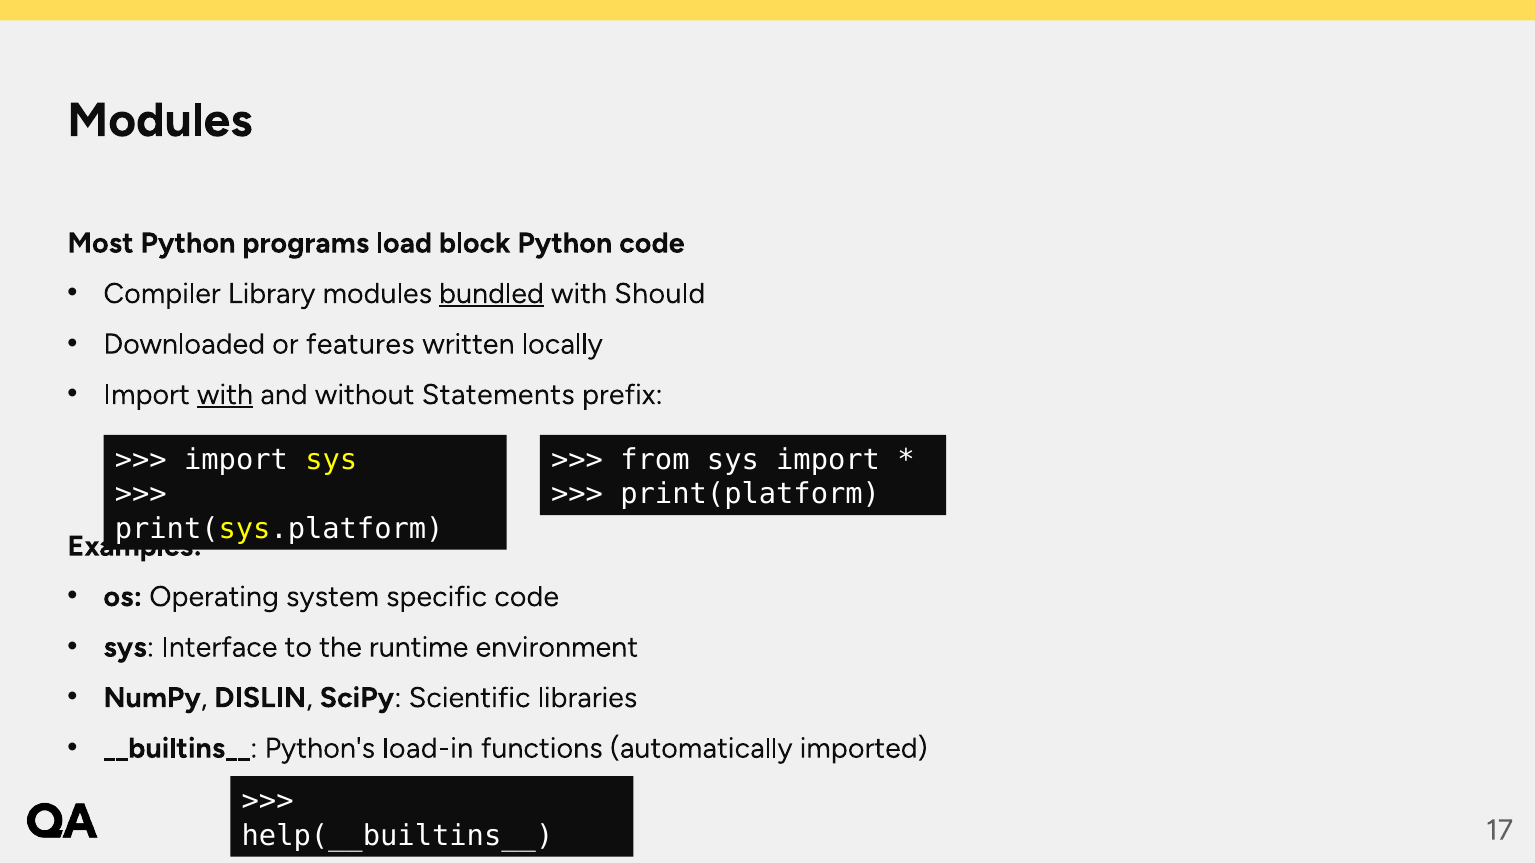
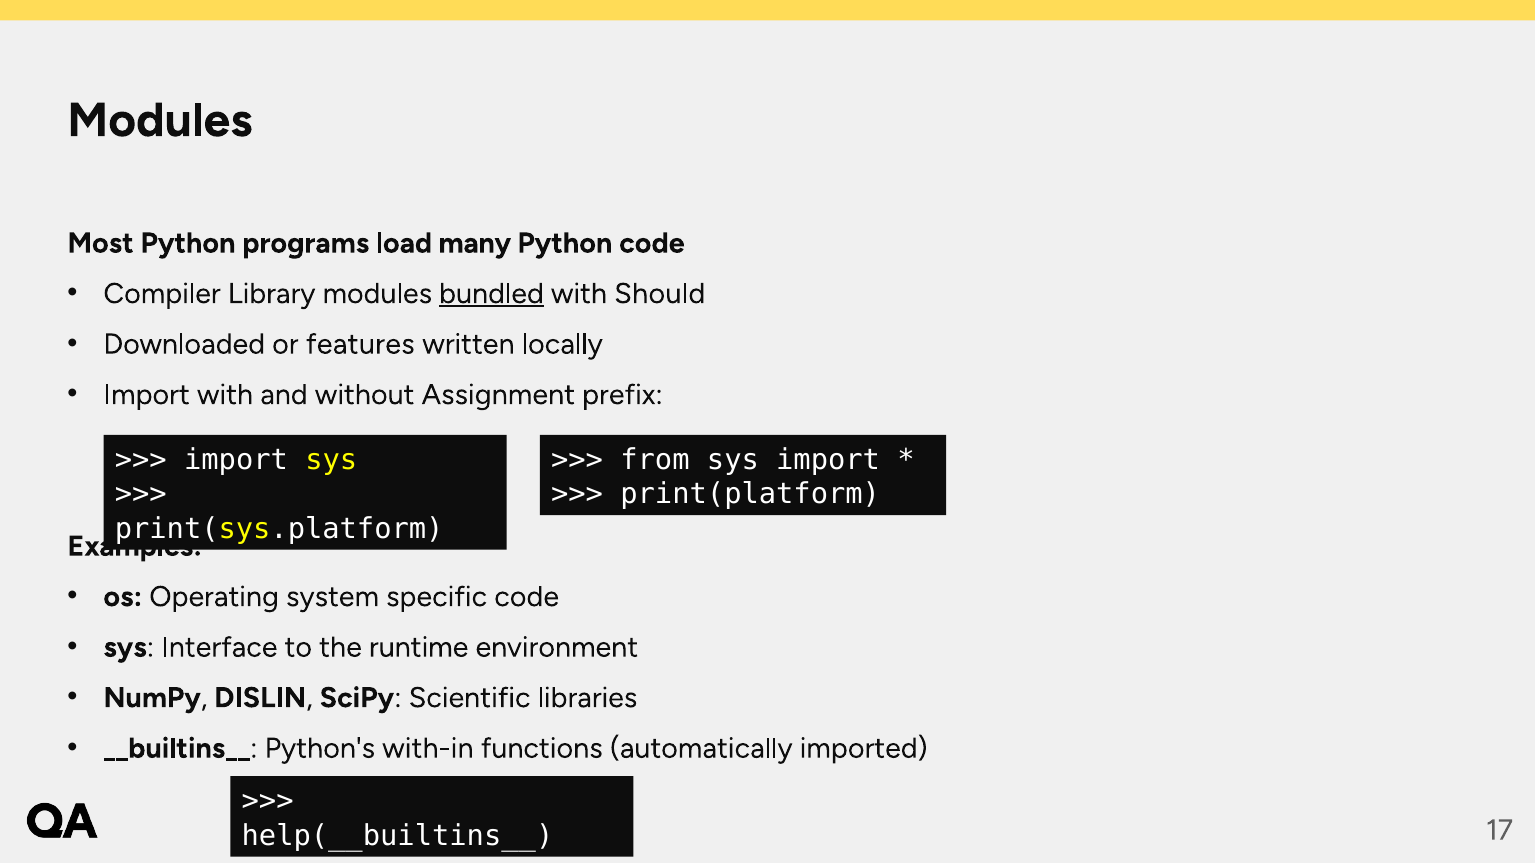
block: block -> many
with at (225, 395) underline: present -> none
Statements: Statements -> Assignment
load-in: load-in -> with-in
